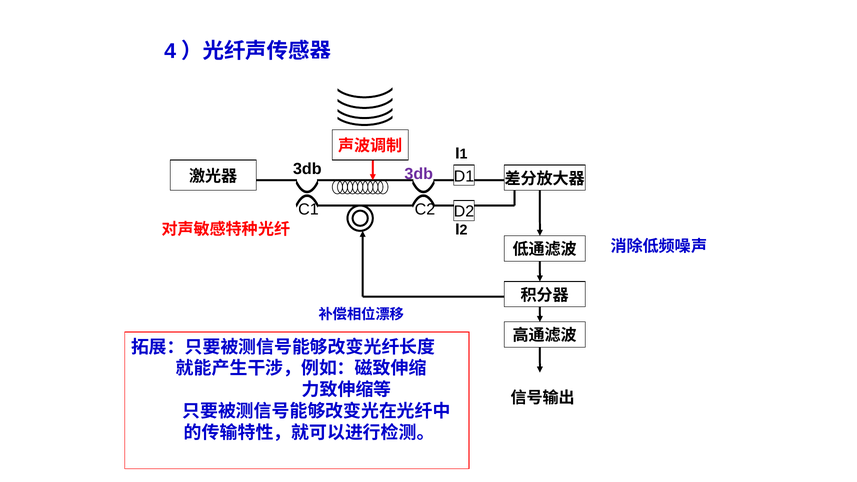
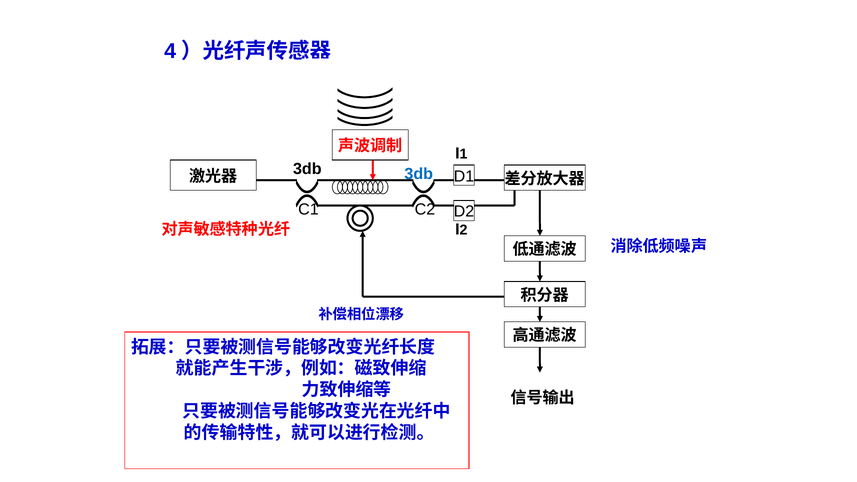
3db at (419, 174) colour: purple -> blue
